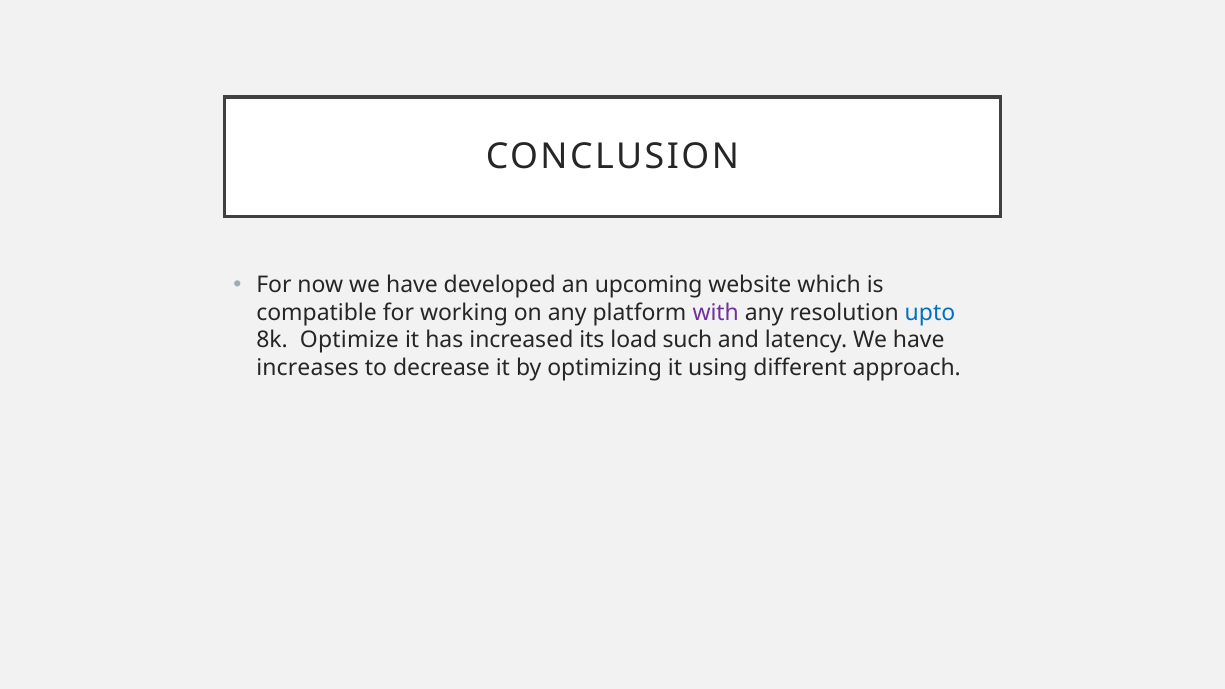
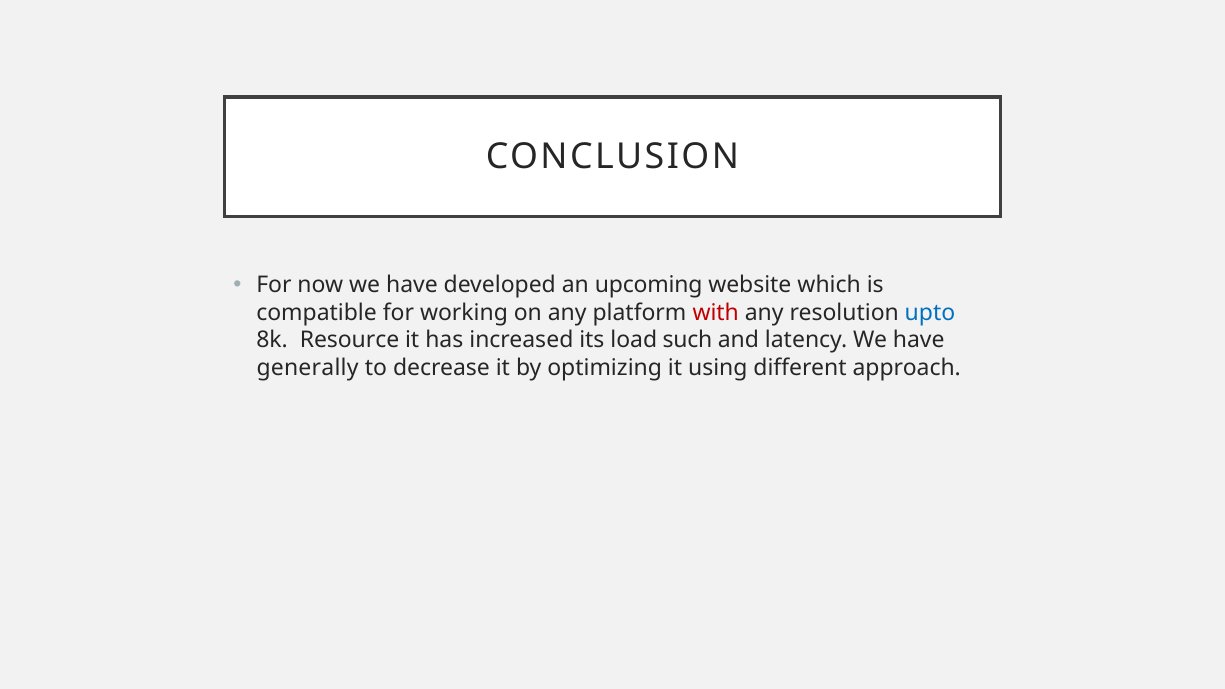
with colour: purple -> red
Optimize: Optimize -> Resource
increases: increases -> generally
